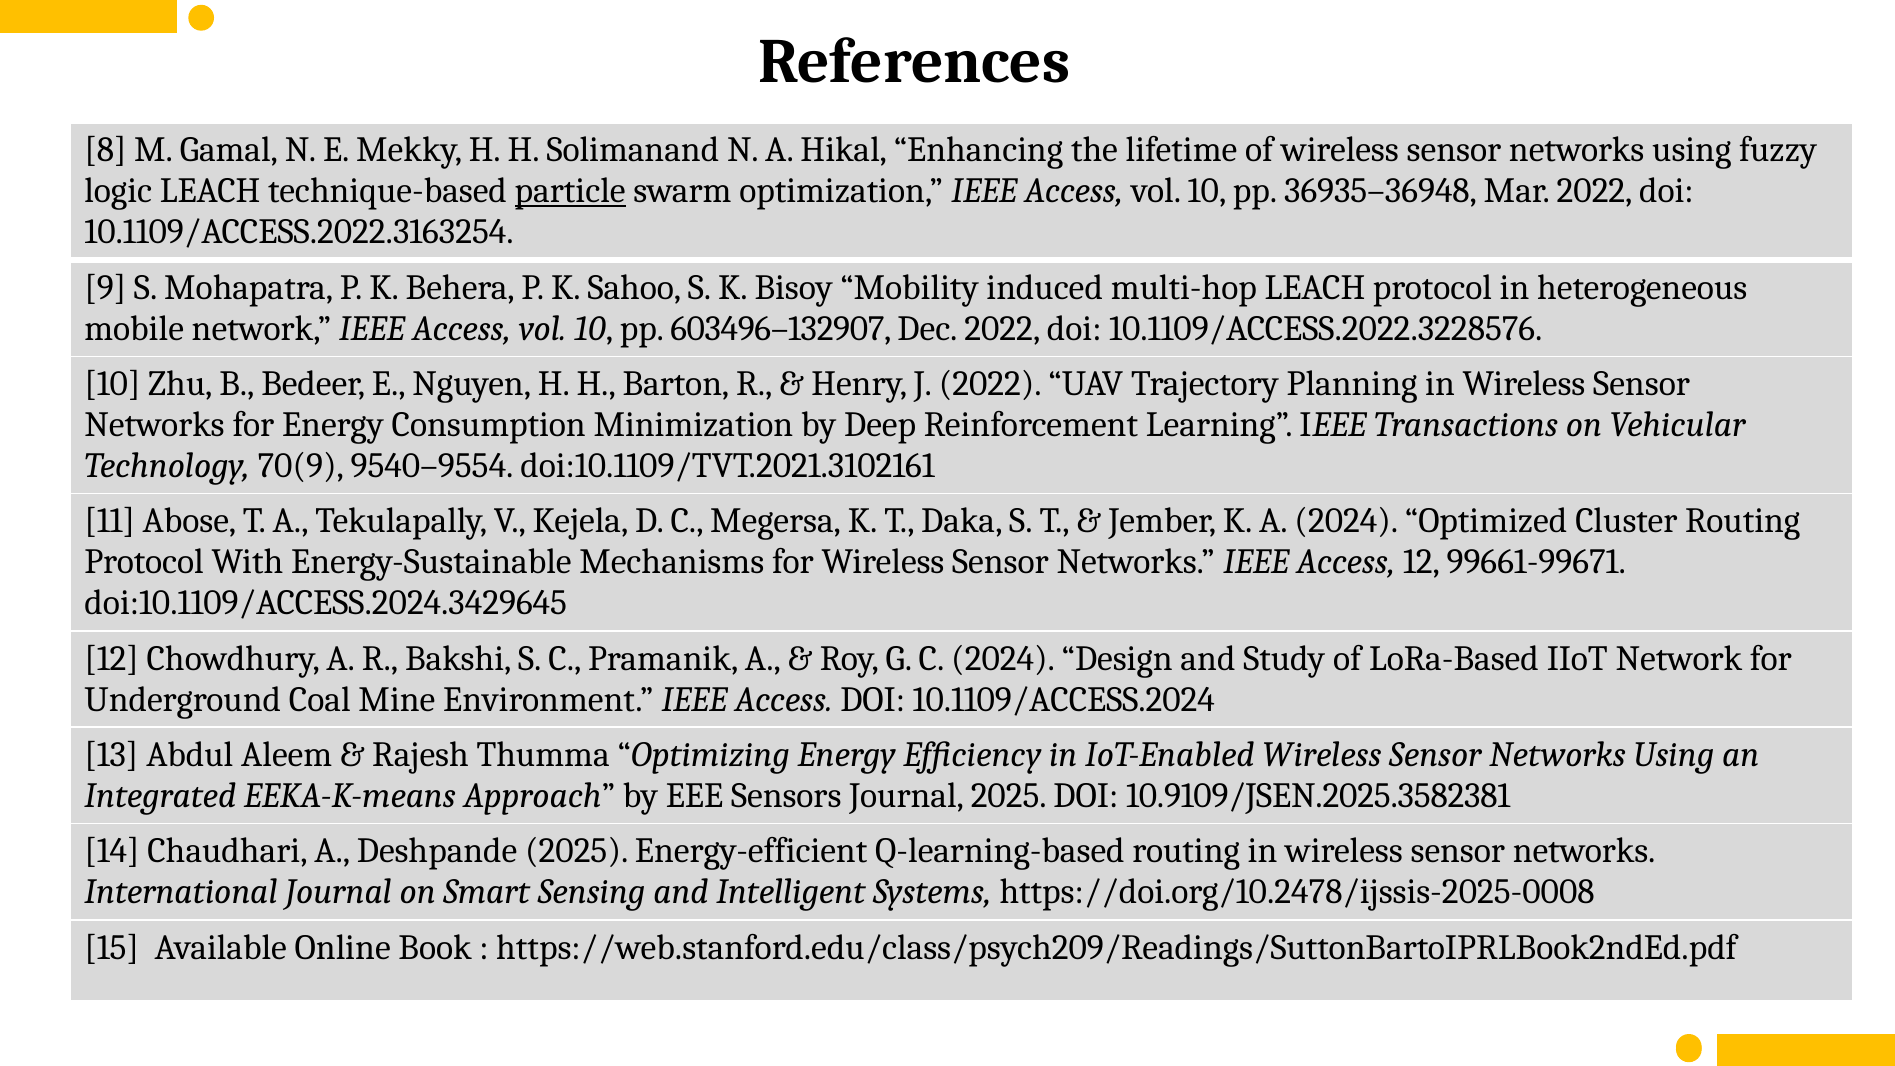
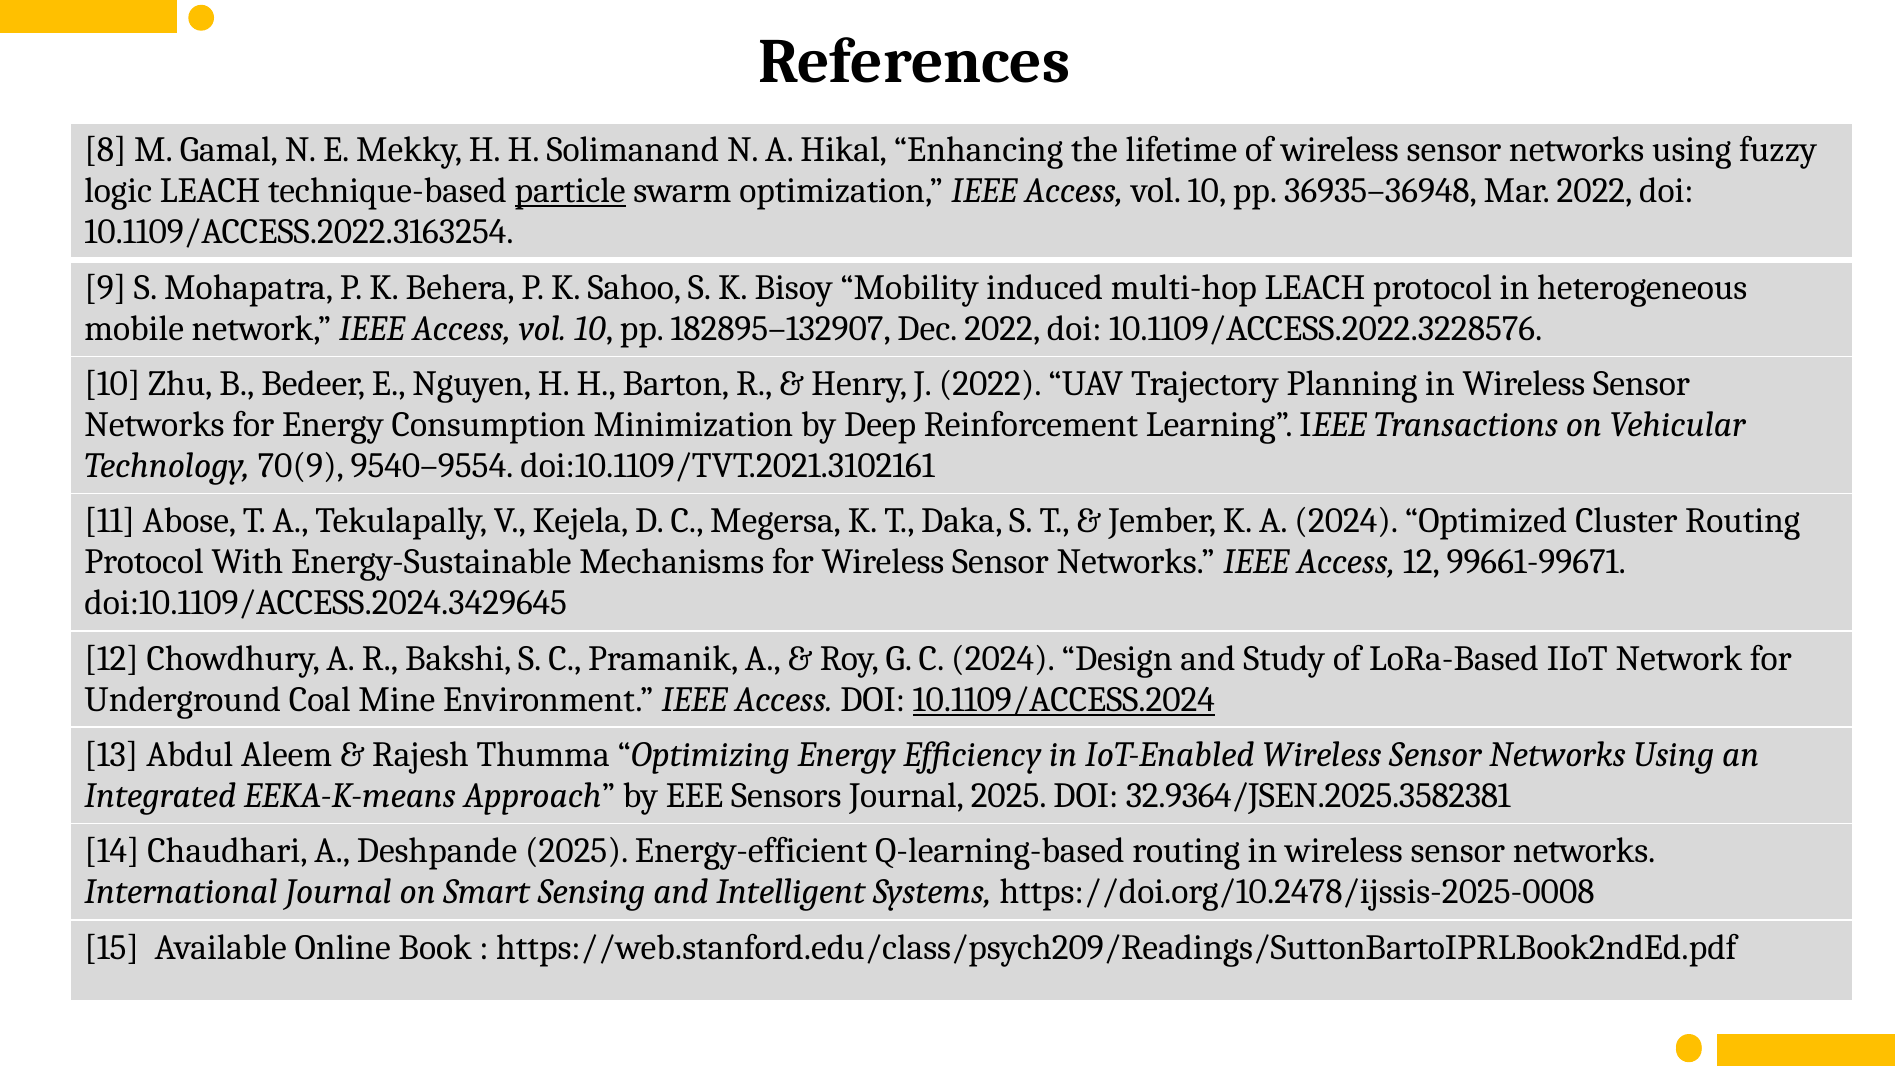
603496–132907: 603496–132907 -> 182895–132907
10.1109/ACCESS.2024 underline: none -> present
10.9109/JSEN.2025.3582381: 10.9109/JSEN.2025.3582381 -> 32.9364/JSEN.2025.3582381
